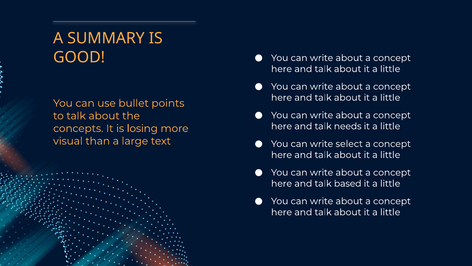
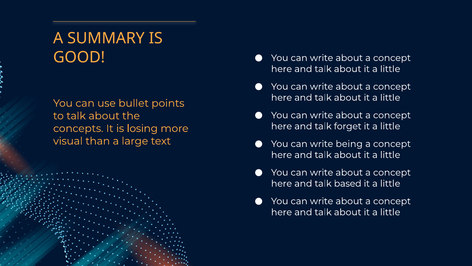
needs: needs -> forget
select: select -> being
